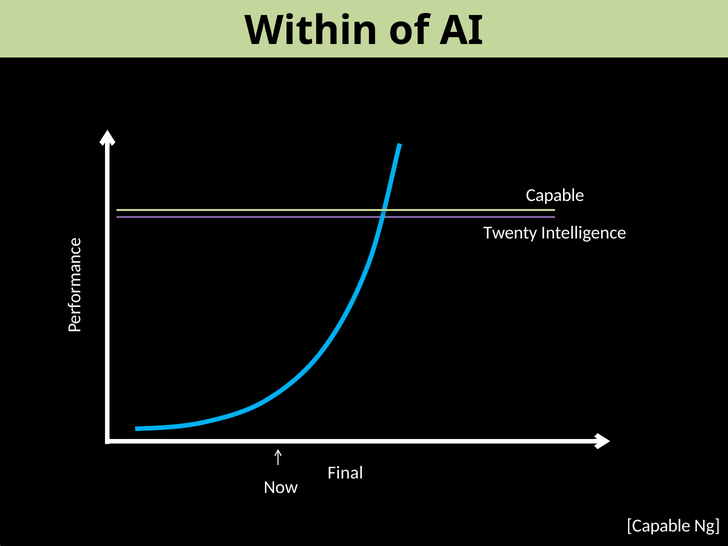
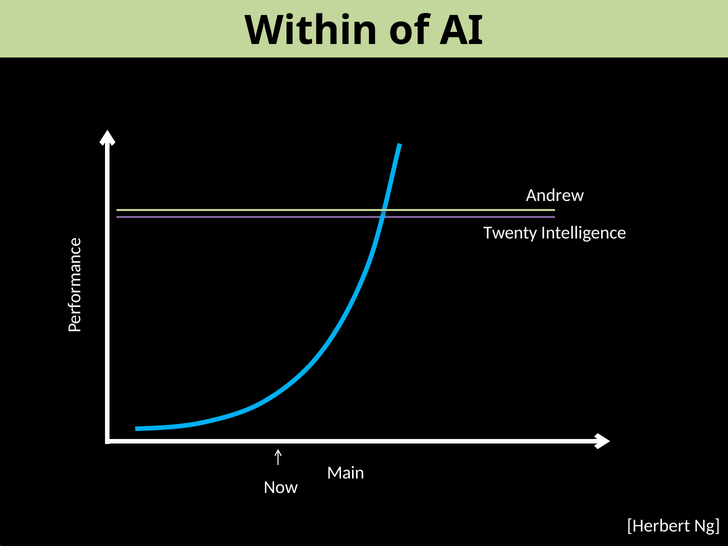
Capable at (555, 195): Capable -> Andrew
Final: Final -> Main
Capable at (659, 526): Capable -> Herbert
